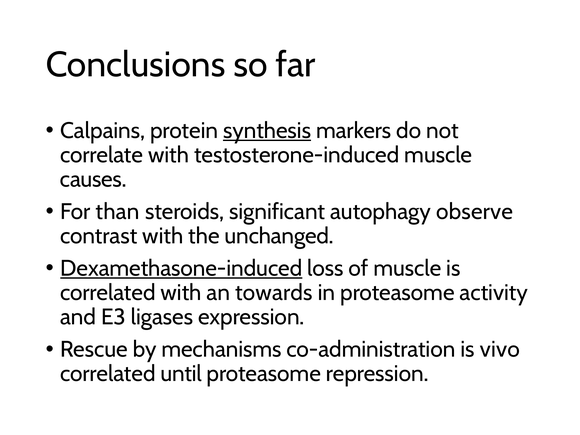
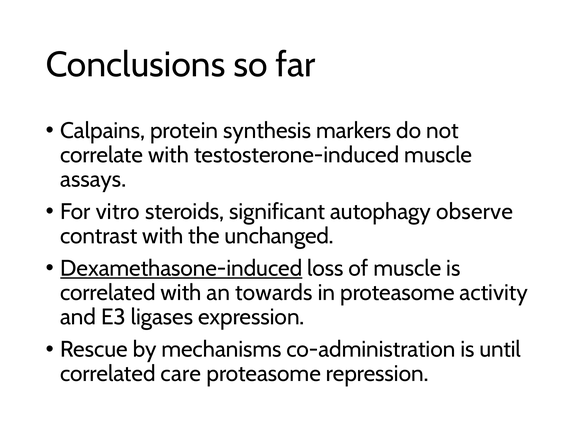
synthesis underline: present -> none
causes: causes -> assays
than: than -> vitro
vivo: vivo -> until
until: until -> care
